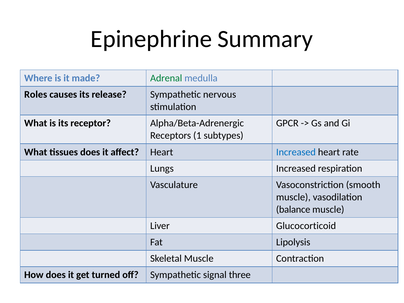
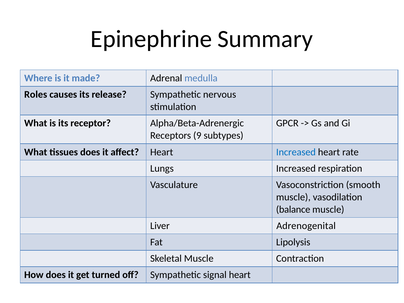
Adrenal colour: green -> black
1: 1 -> 9
Glucocorticoid: Glucocorticoid -> Adrenogenital
signal three: three -> heart
